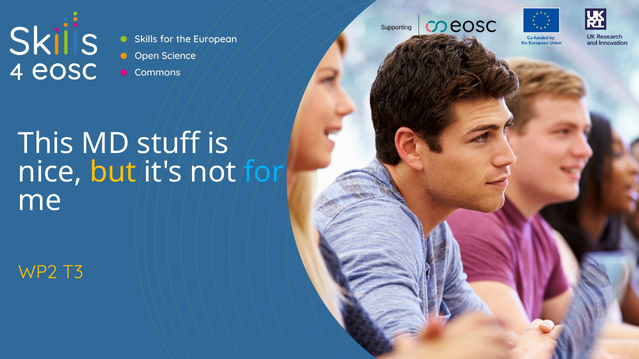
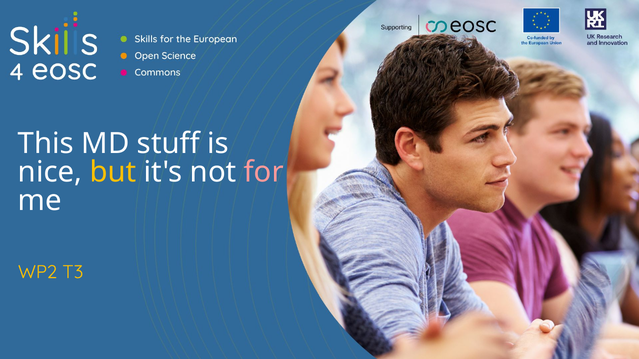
for colour: light blue -> pink
